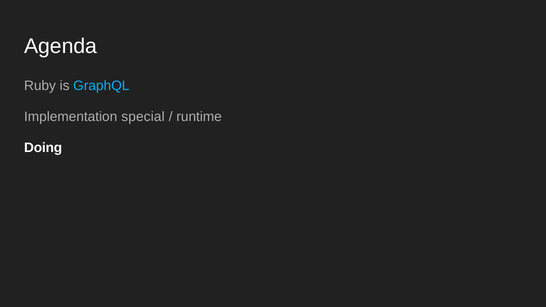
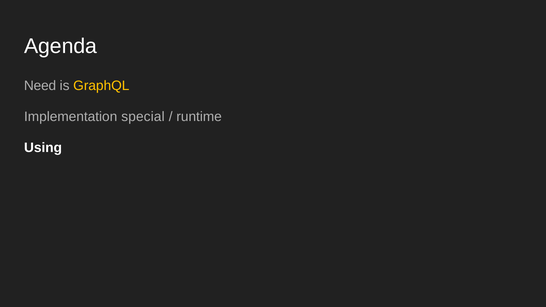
Ruby: Ruby -> Need
GraphQL colour: light blue -> yellow
Doing: Doing -> Using
